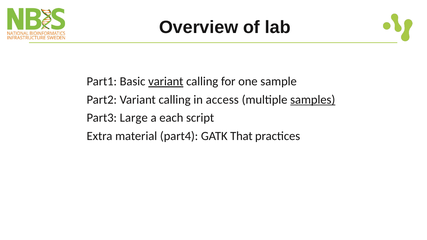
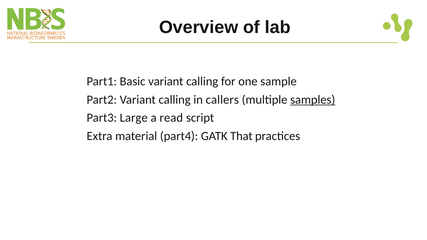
variant at (166, 82) underline: present -> none
access: access -> callers
each: each -> read
